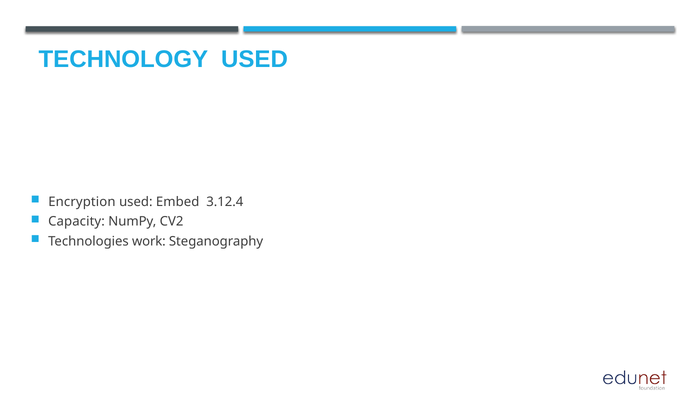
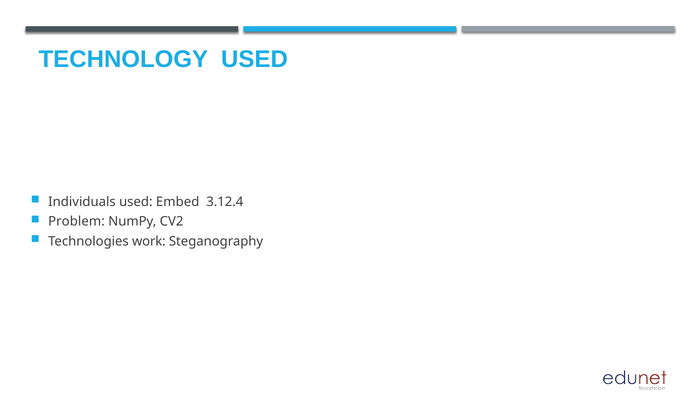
Encryption: Encryption -> Individuals
Capacity: Capacity -> Problem
